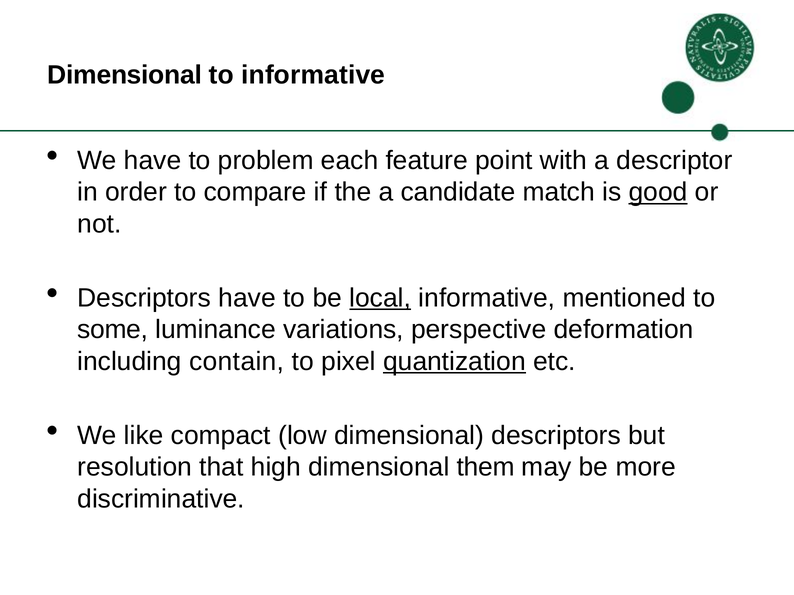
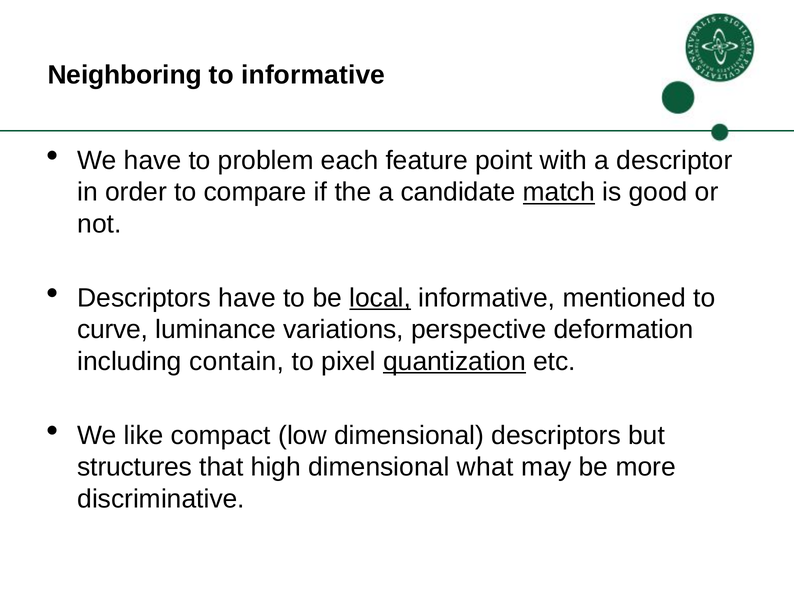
Dimensional at (125, 75): Dimensional -> Neighboring
match underline: none -> present
good underline: present -> none
some: some -> curve
resolution: resolution -> structures
them: them -> what
